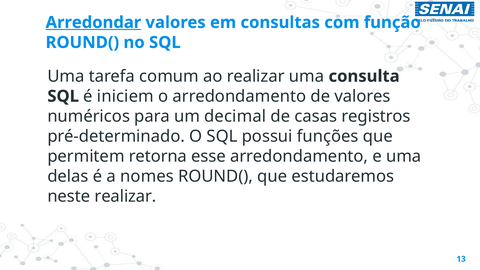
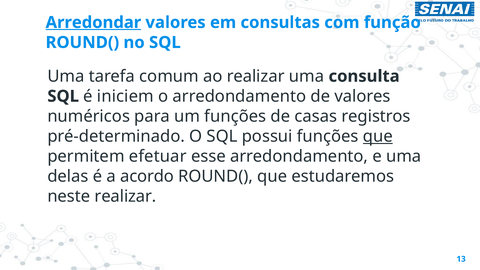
um decimal: decimal -> funções
que at (378, 136) underline: none -> present
retorna: retorna -> efetuar
nomes: nomes -> acordo
